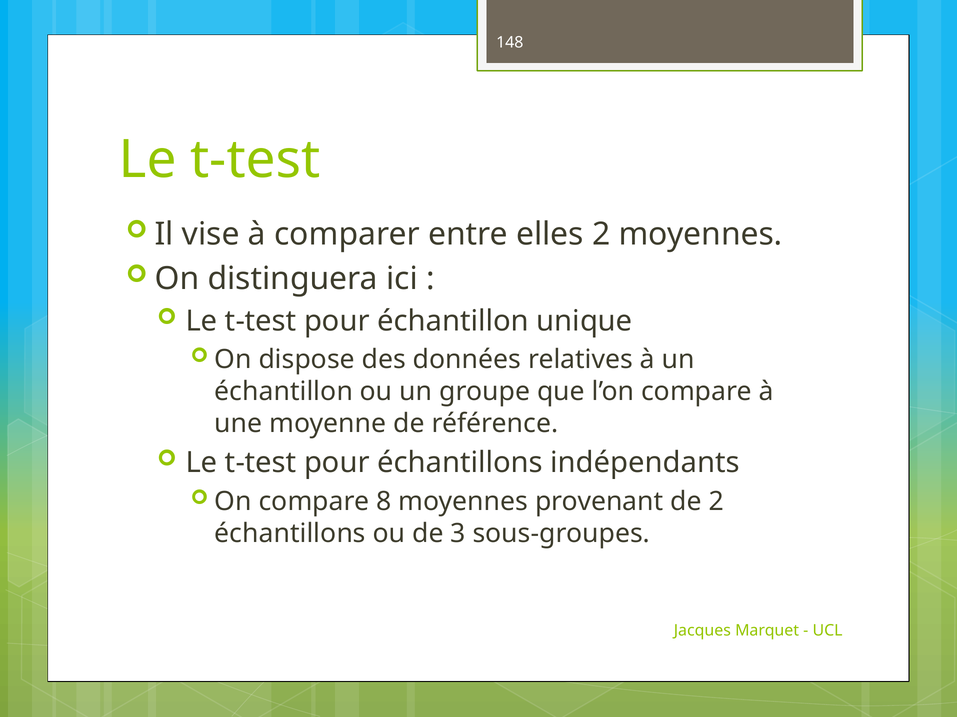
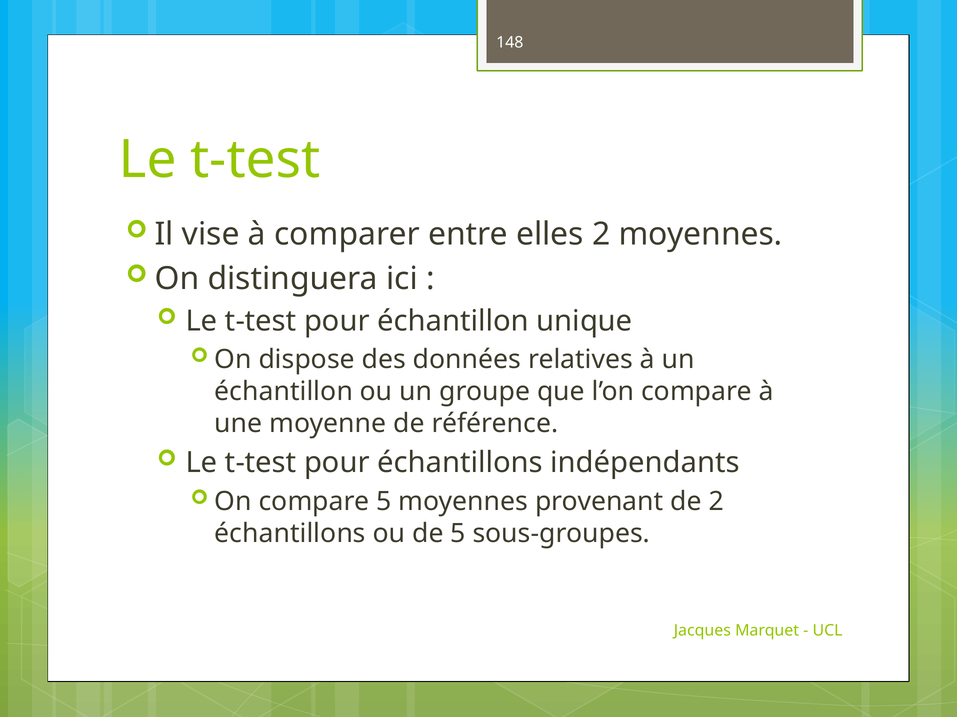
compare 8: 8 -> 5
de 3: 3 -> 5
